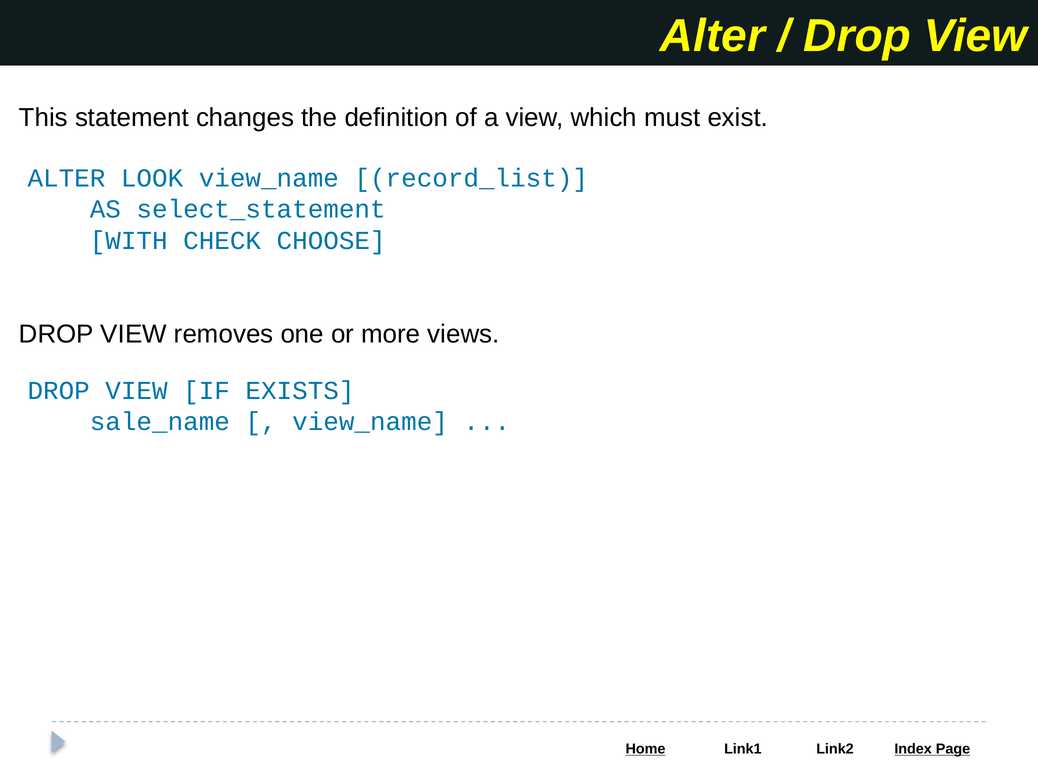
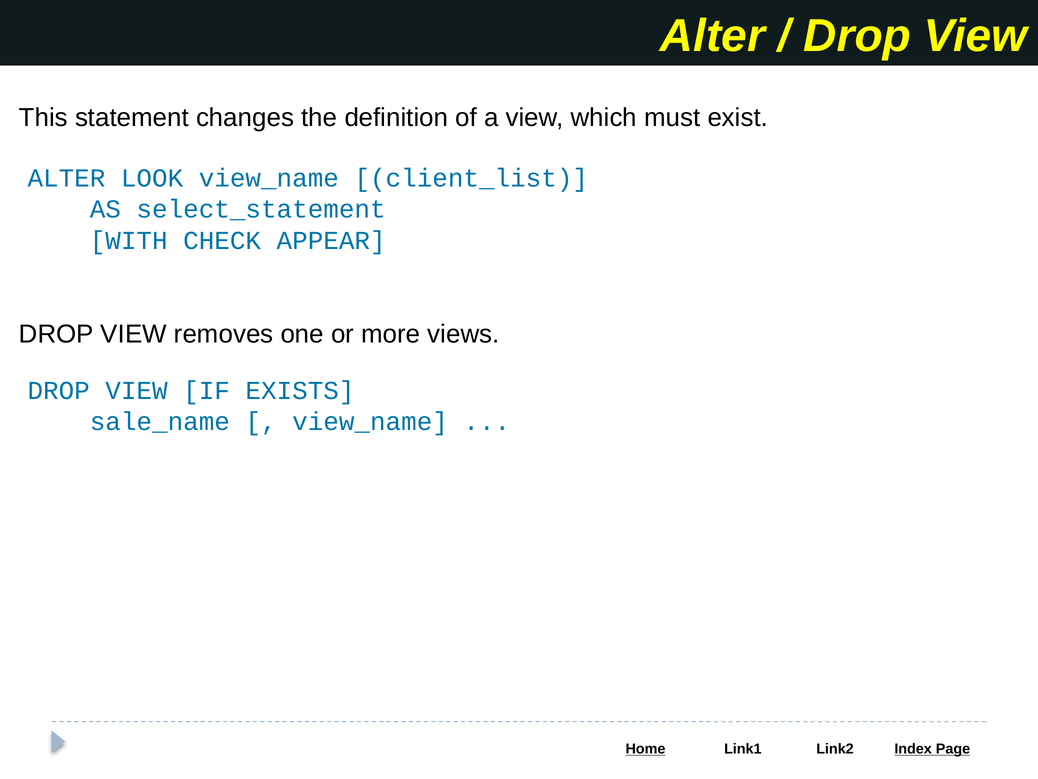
record_list: record_list -> client_list
CHOOSE: CHOOSE -> APPEAR
